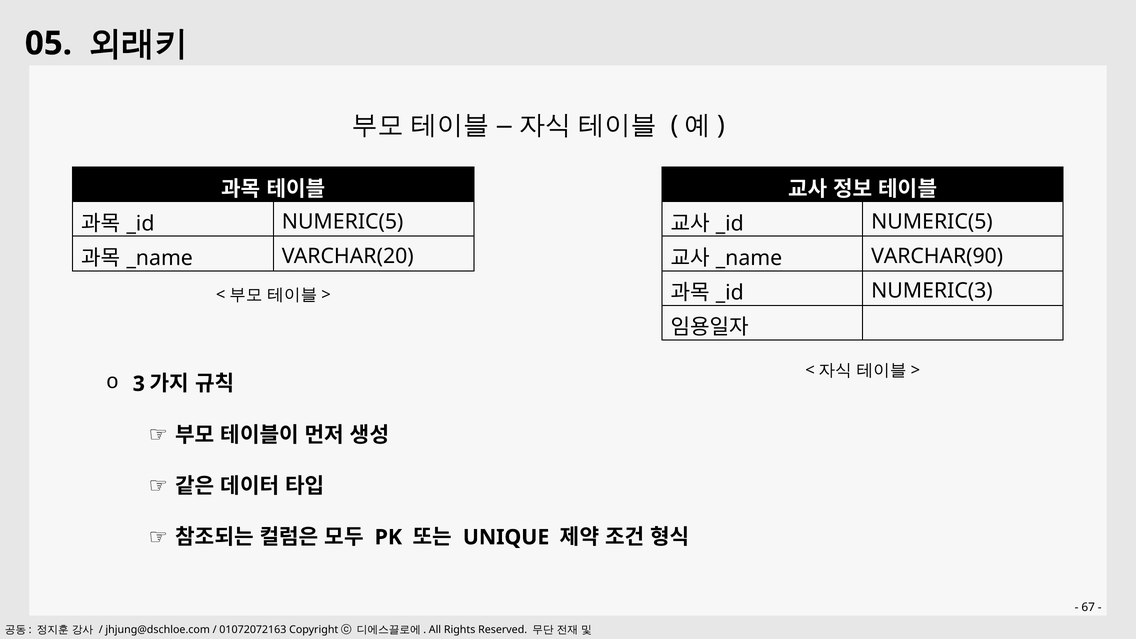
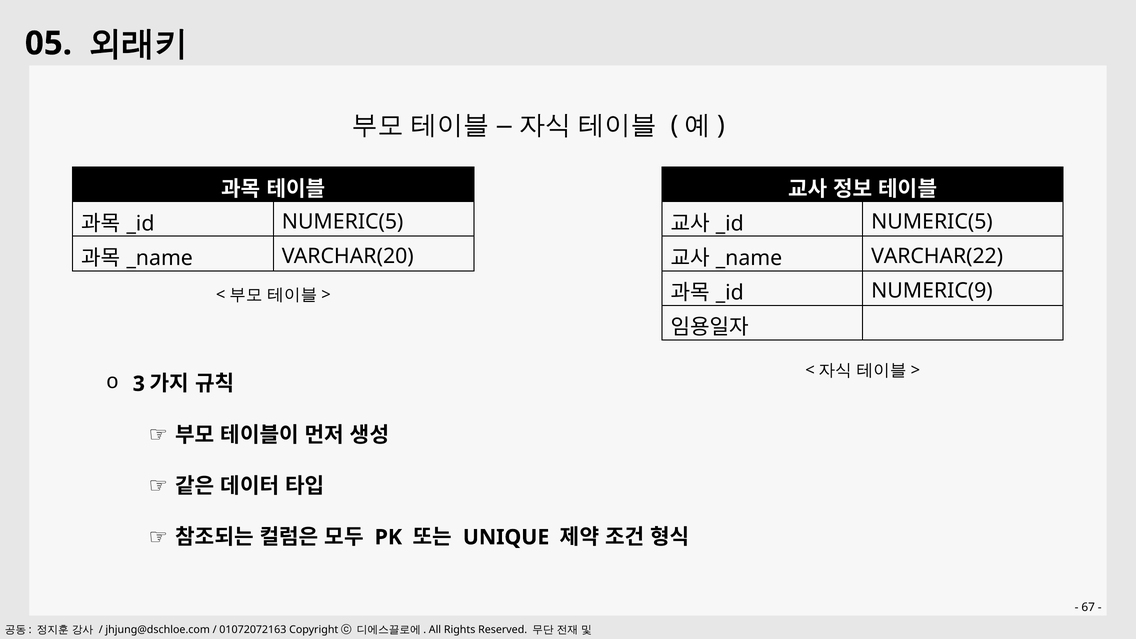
VARCHAR(90: VARCHAR(90 -> VARCHAR(22
NUMERIC(3: NUMERIC(3 -> NUMERIC(9
